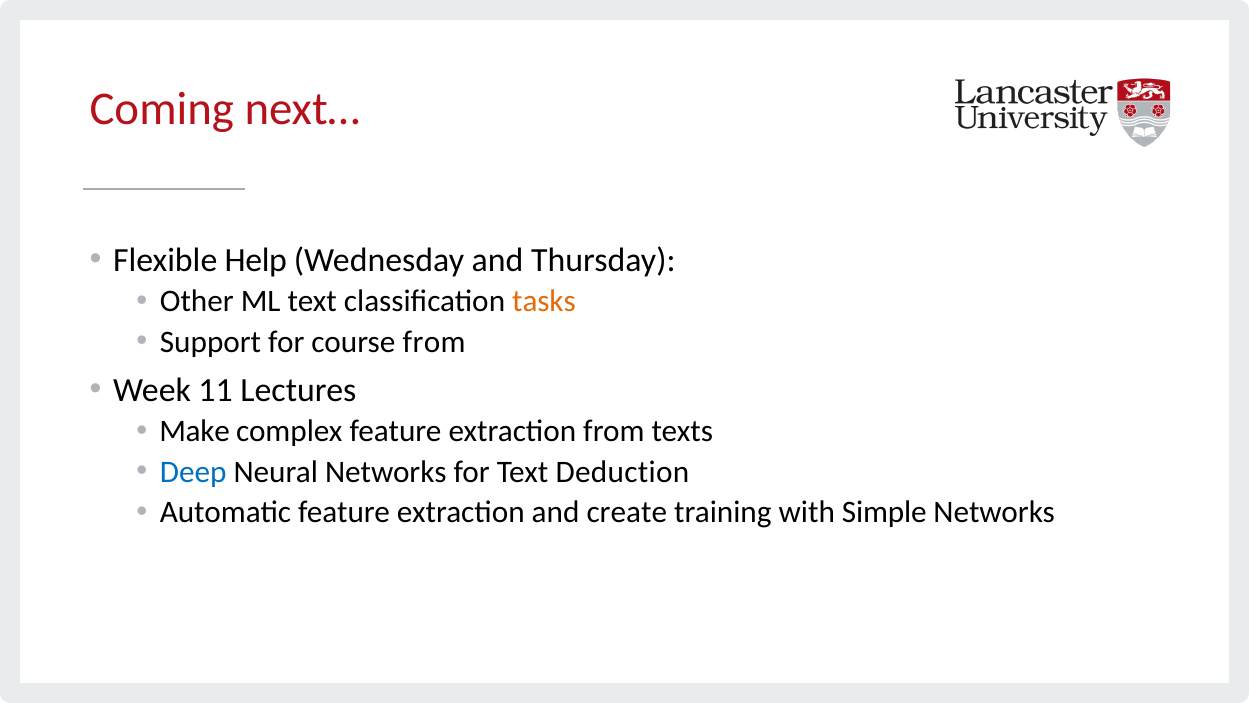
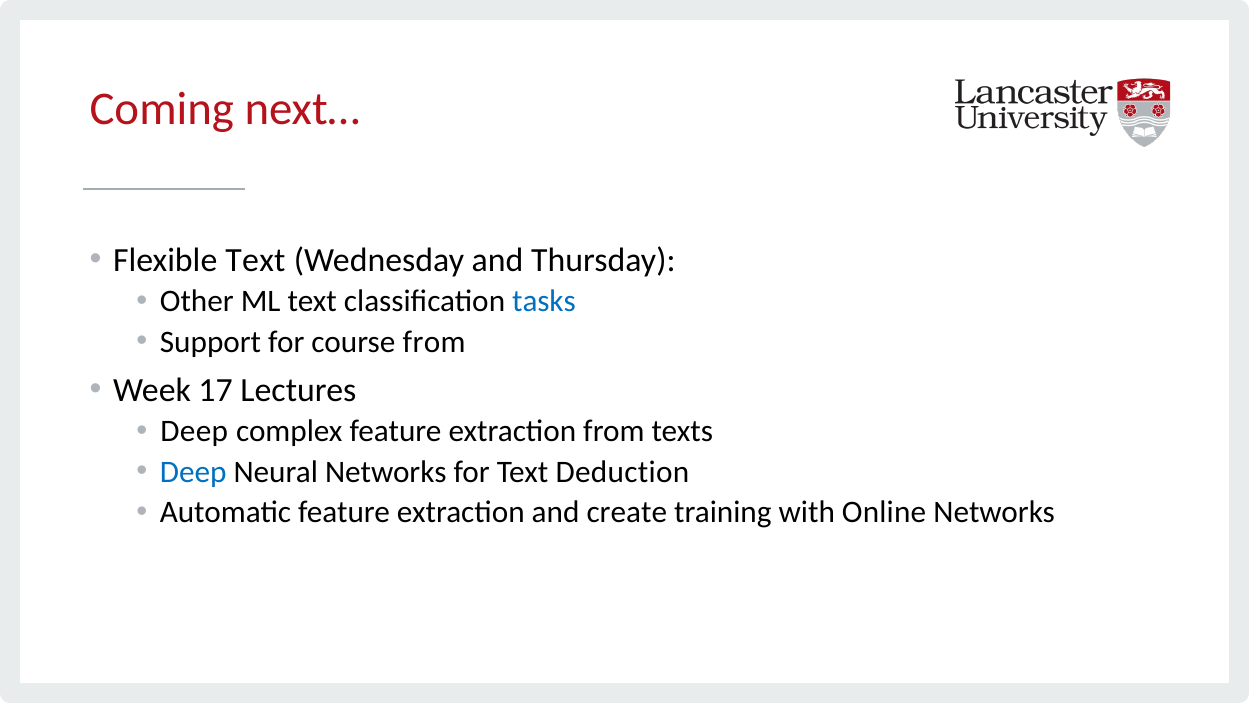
Flexible Help: Help -> Text
tasks colour: orange -> blue
11: 11 -> 17
Make at (195, 431): Make -> Deep
Simple: Simple -> Online
